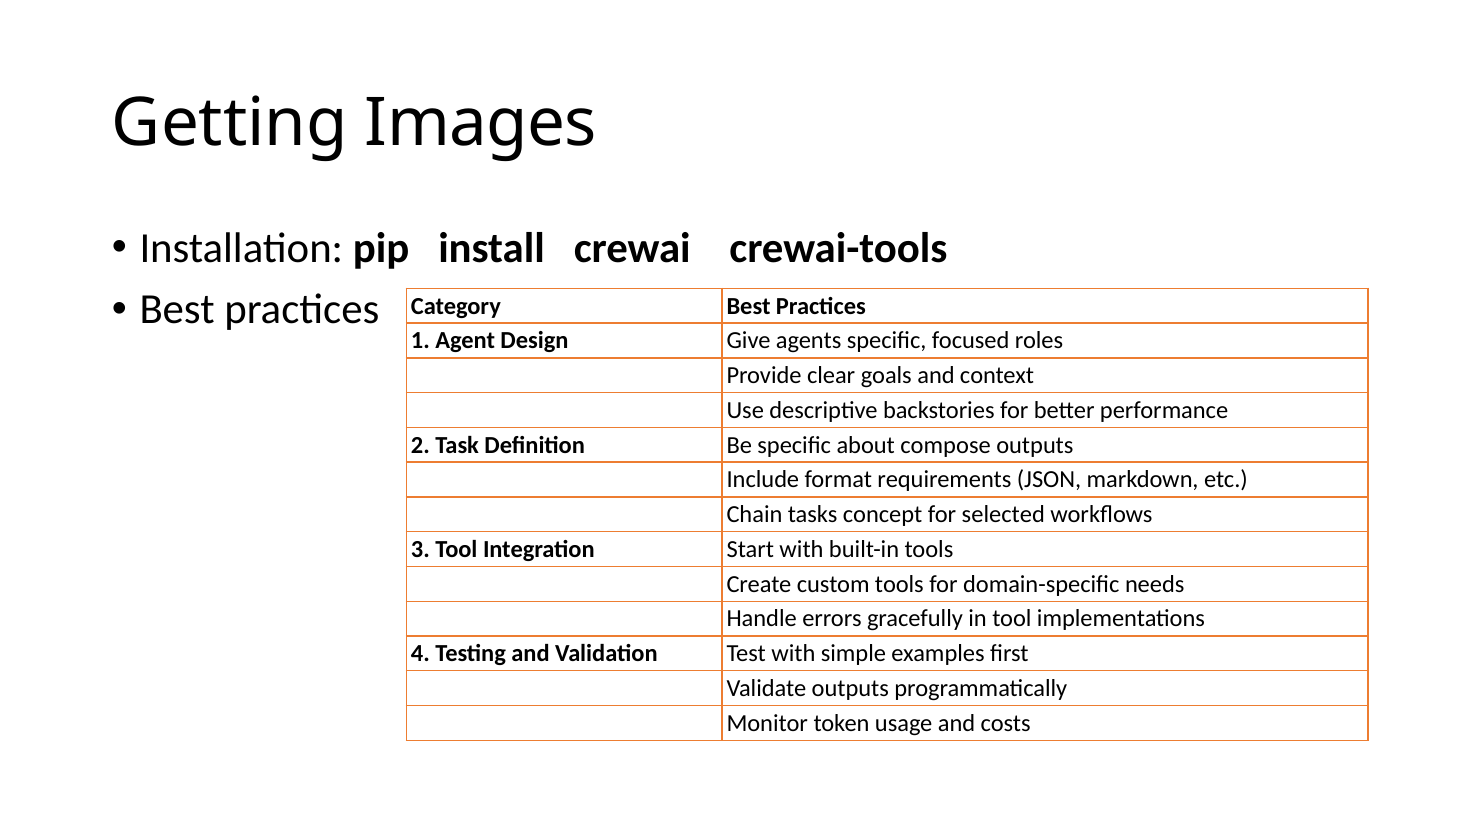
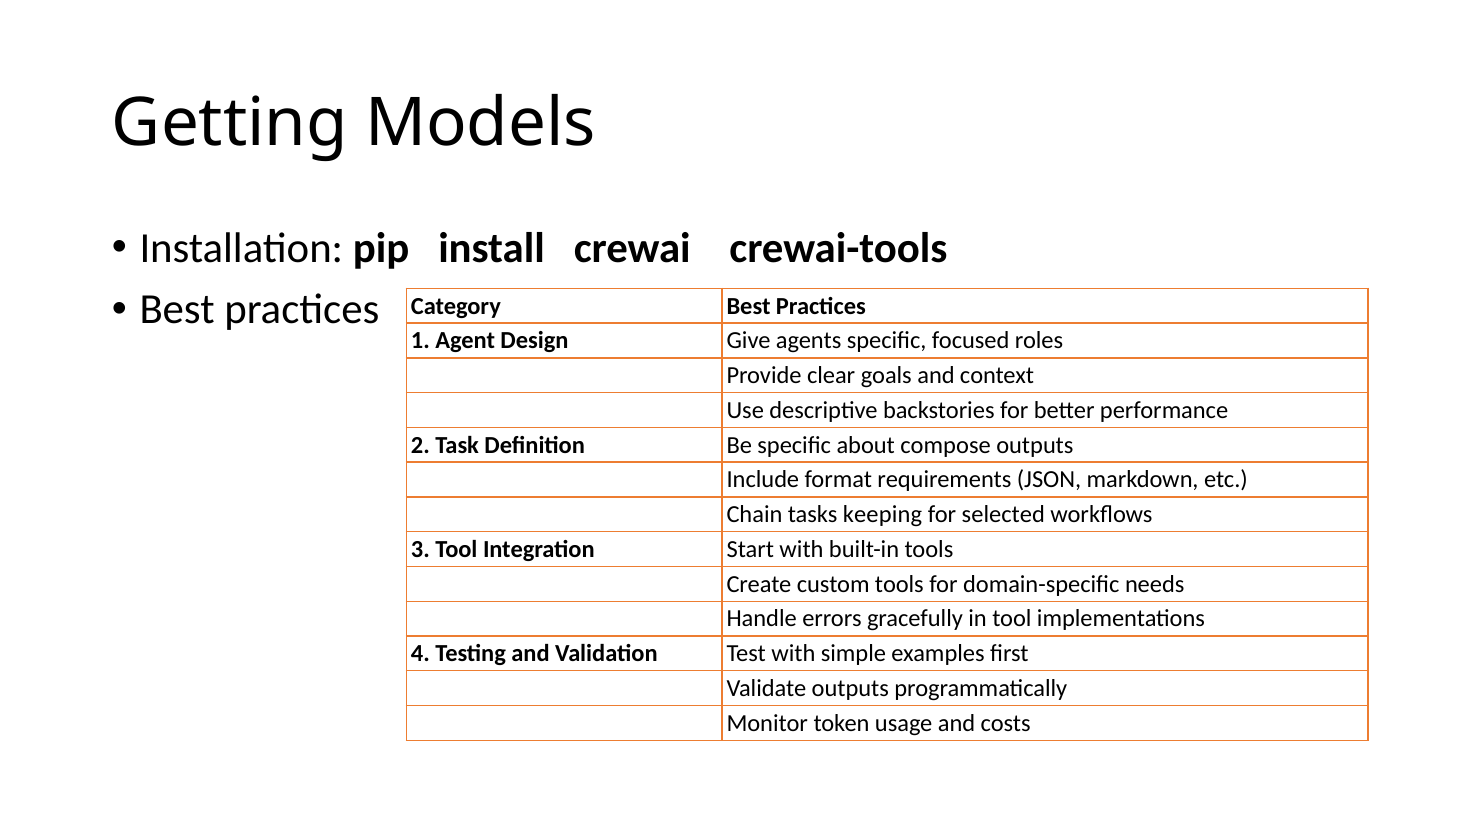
Images: Images -> Models
concept: concept -> keeping
